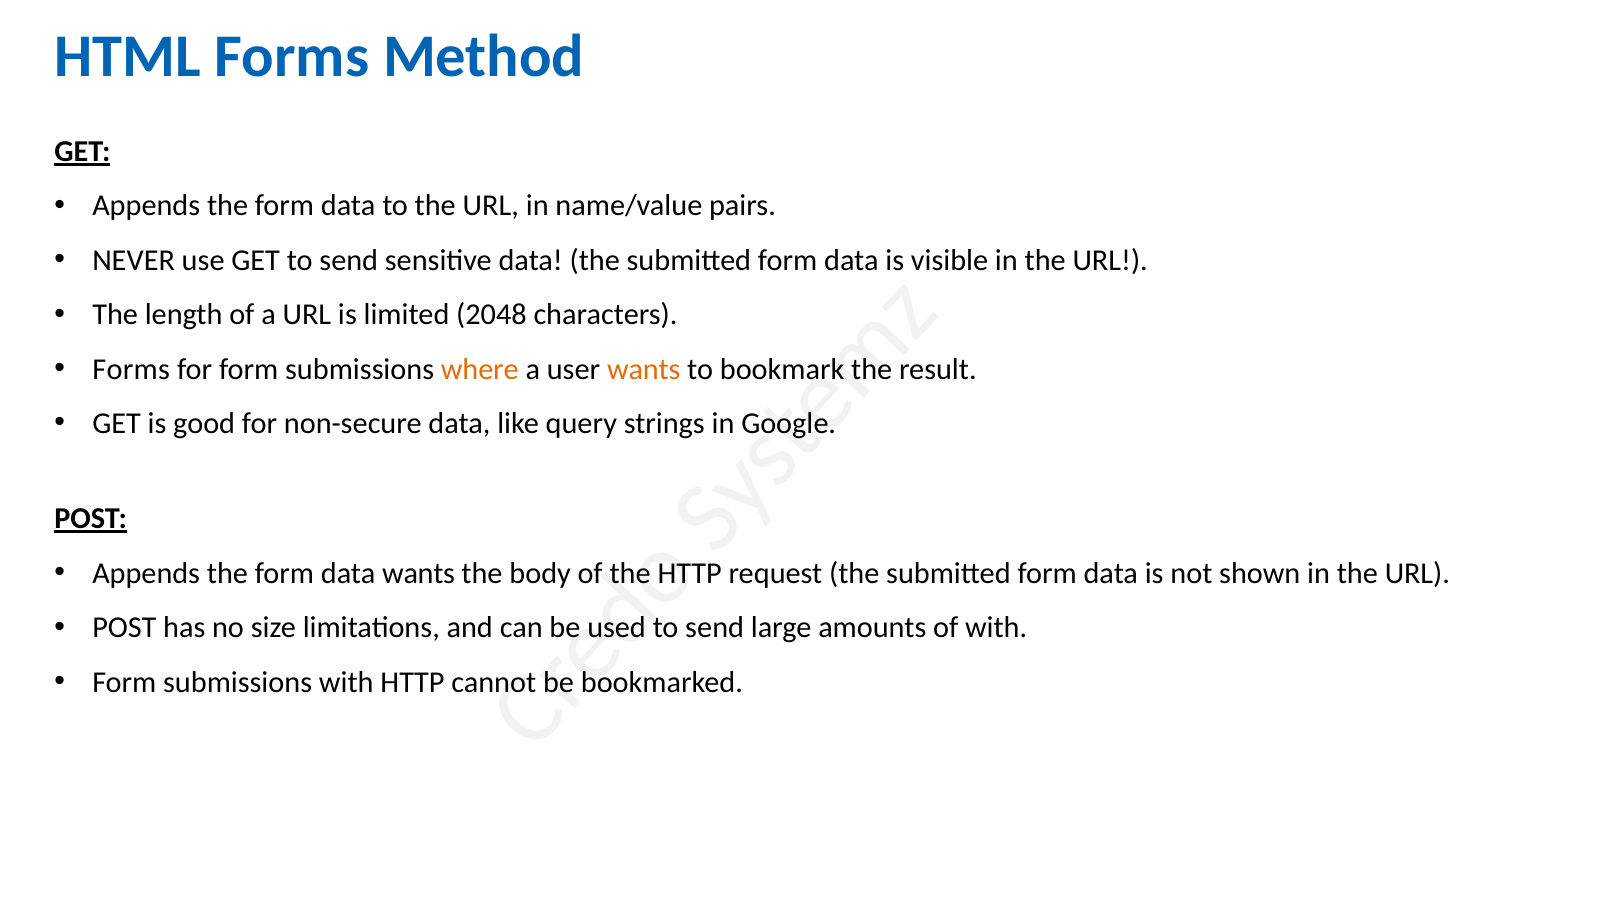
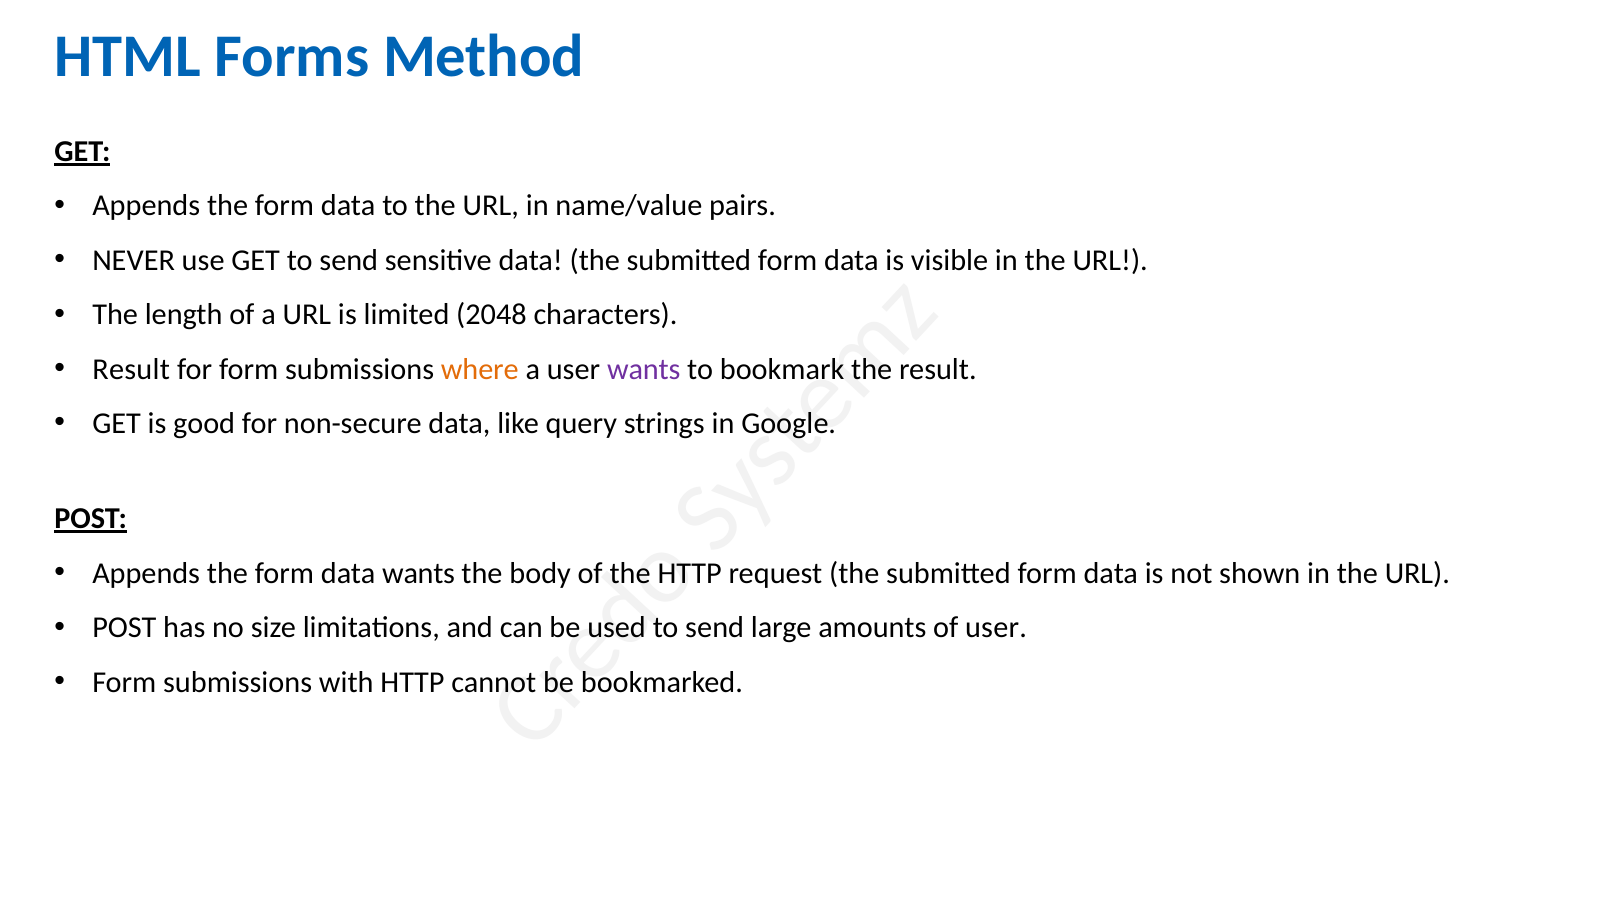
Forms at (131, 369): Forms -> Result
wants at (644, 369) colour: orange -> purple
of with: with -> user
